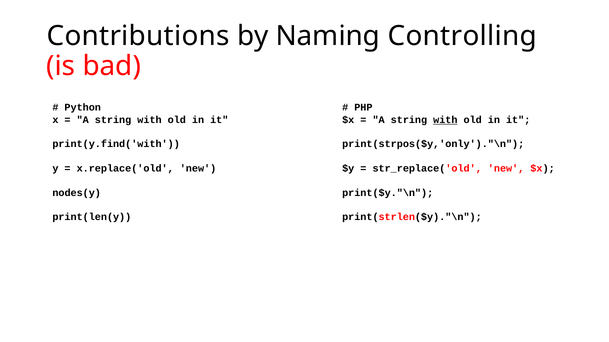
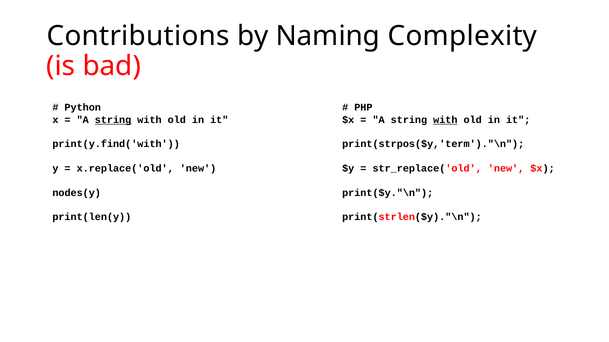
Controlling: Controlling -> Complexity
string at (113, 120) underline: none -> present
print(strpos($y,'only')."\n: print(strpos($y,'only')."\n -> print(strpos($y,'term')."\n
